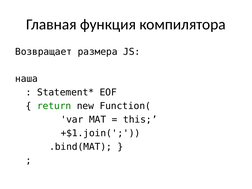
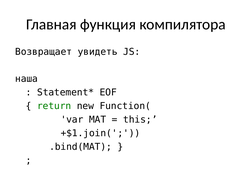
размера: размера -> увидеть
